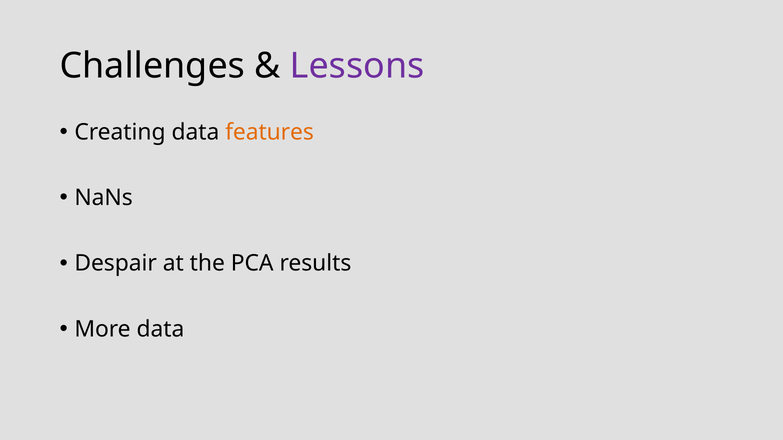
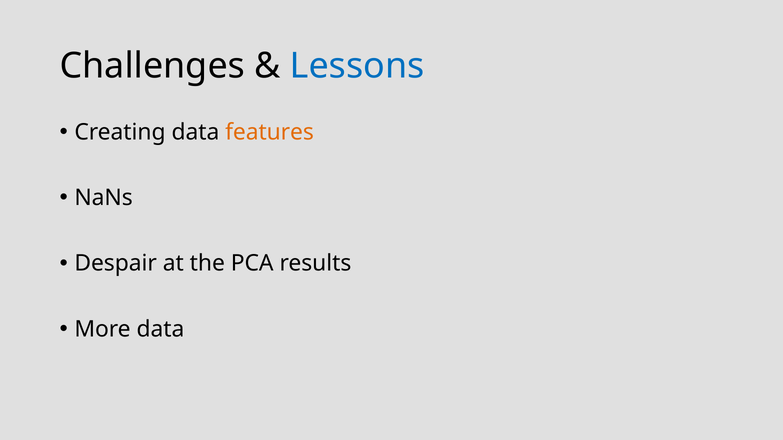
Lessons colour: purple -> blue
